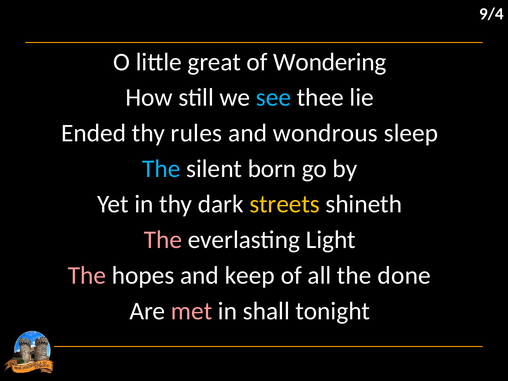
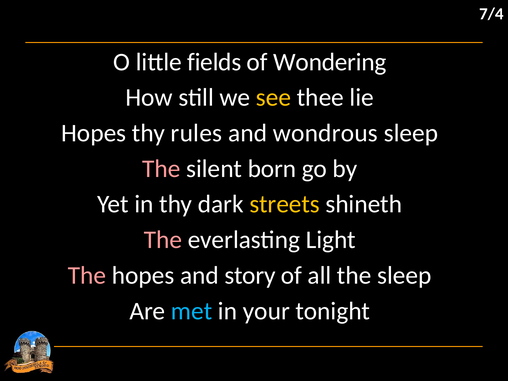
9/4: 9/4 -> 7/4
great: great -> fields
see colour: light blue -> yellow
Ended at (94, 133): Ended -> Hopes
The at (161, 169) colour: light blue -> pink
keep: keep -> story
the done: done -> sleep
met colour: pink -> light blue
shall: shall -> your
